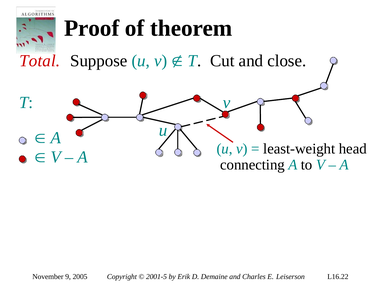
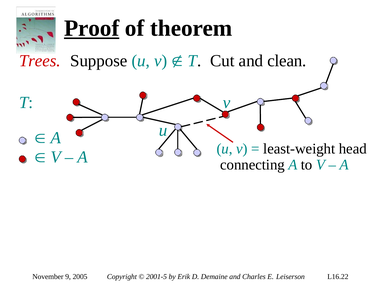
Proof underline: none -> present
Total: Total -> Trees
close: close -> clean
